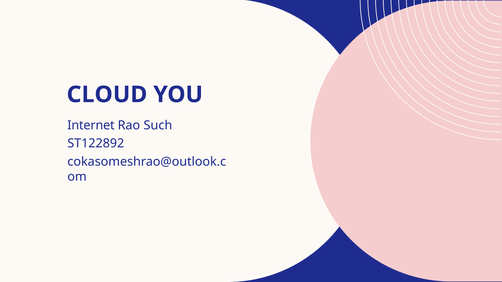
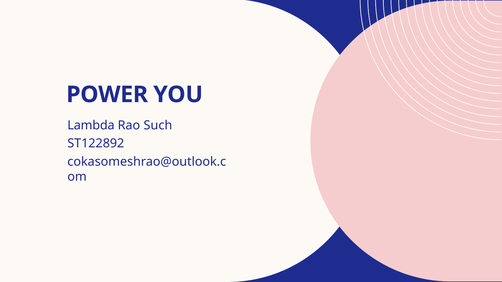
CLOUD: CLOUD -> POWER
Internet: Internet -> Lambda
